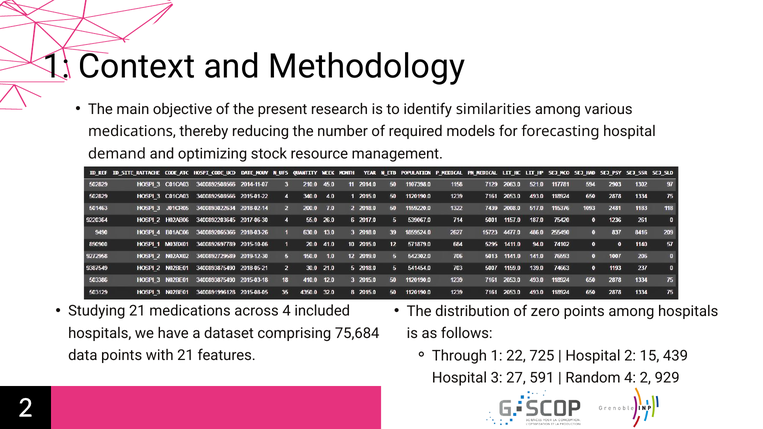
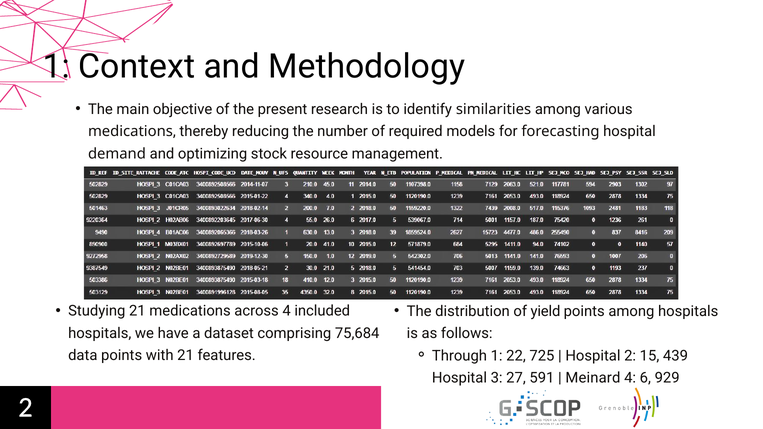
zero: zero -> yield
Random: Random -> Meinard
4 2: 2 -> 6
